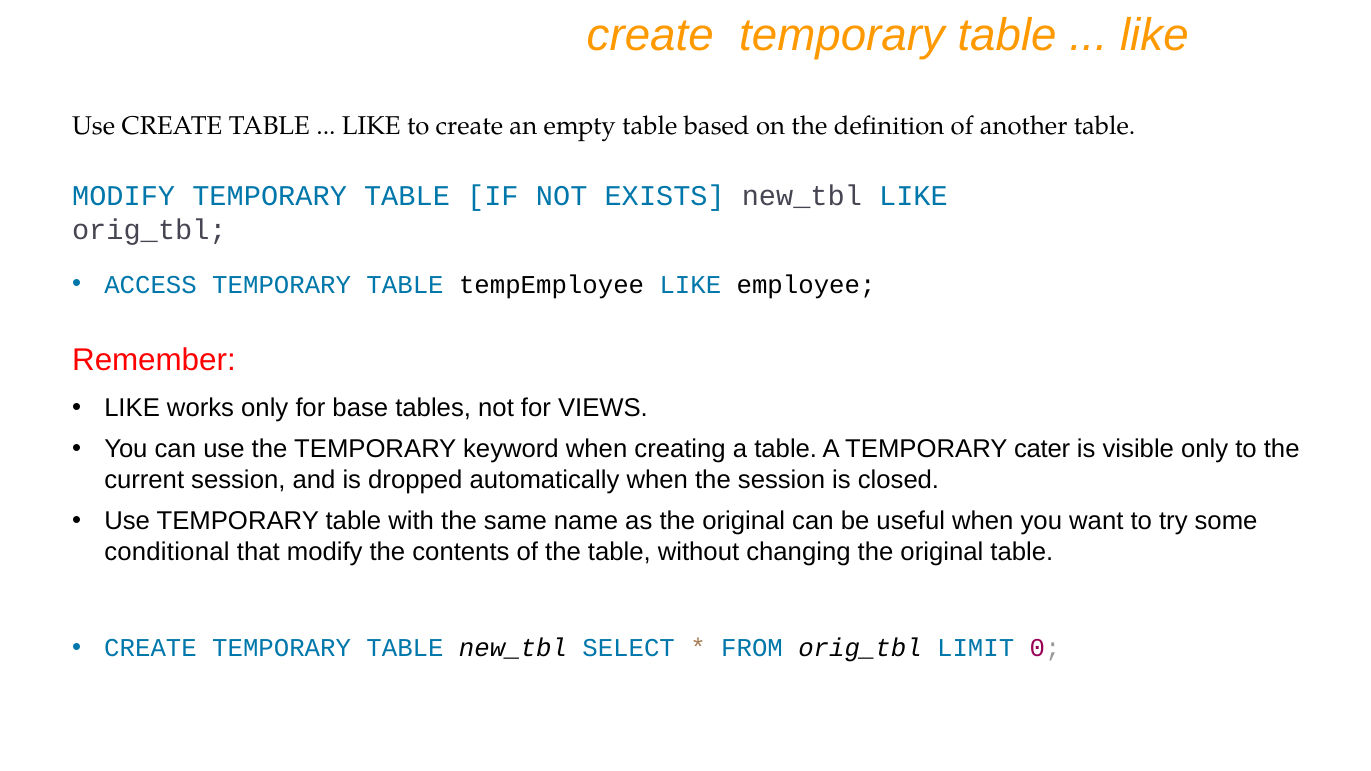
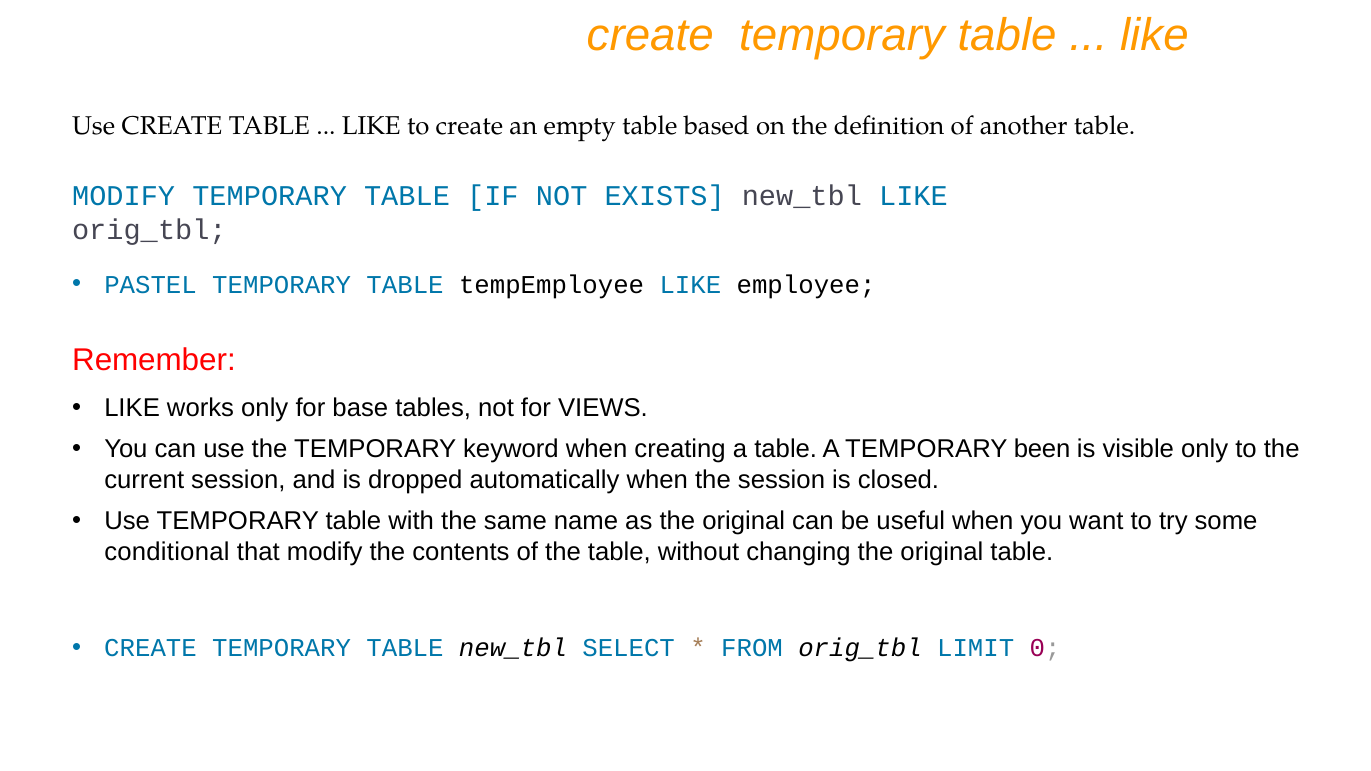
ACCESS: ACCESS -> PASTEL
cater: cater -> been
